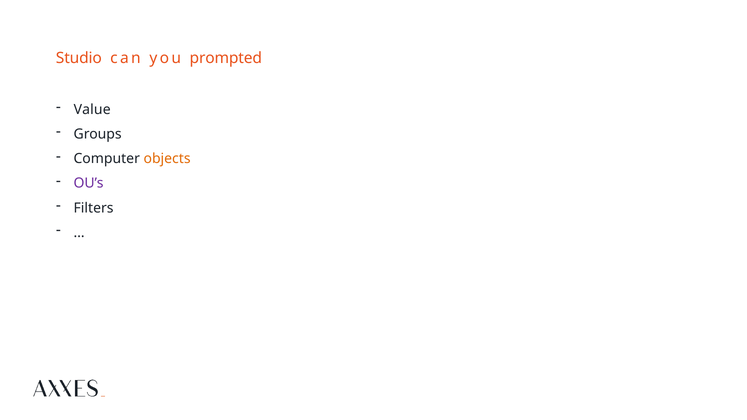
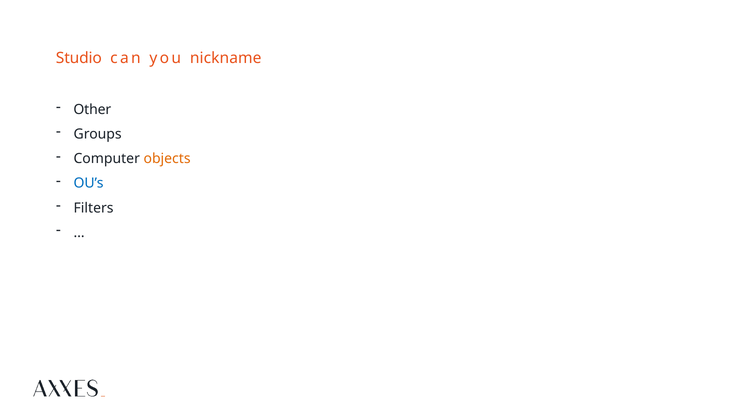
prompted: prompted -> nickname
Value: Value -> Other
OU’s colour: purple -> blue
